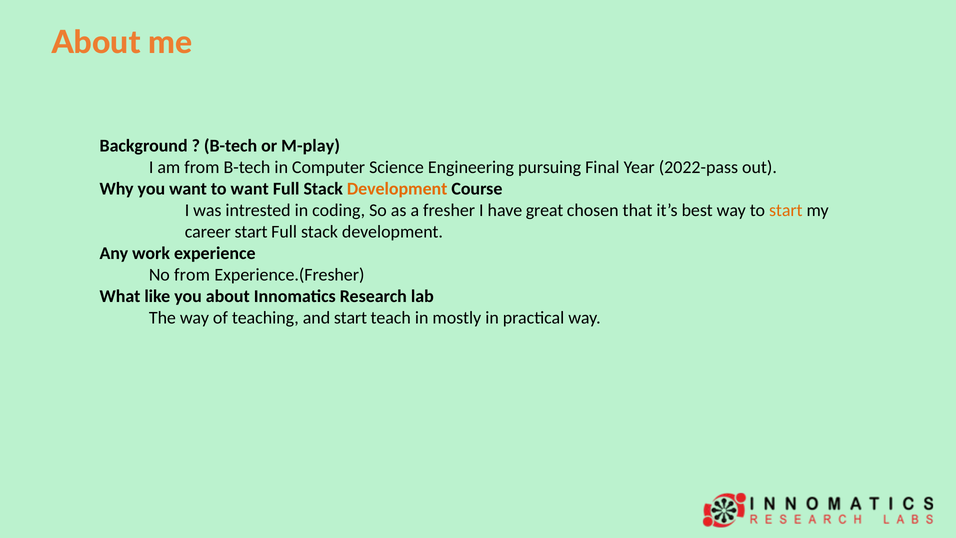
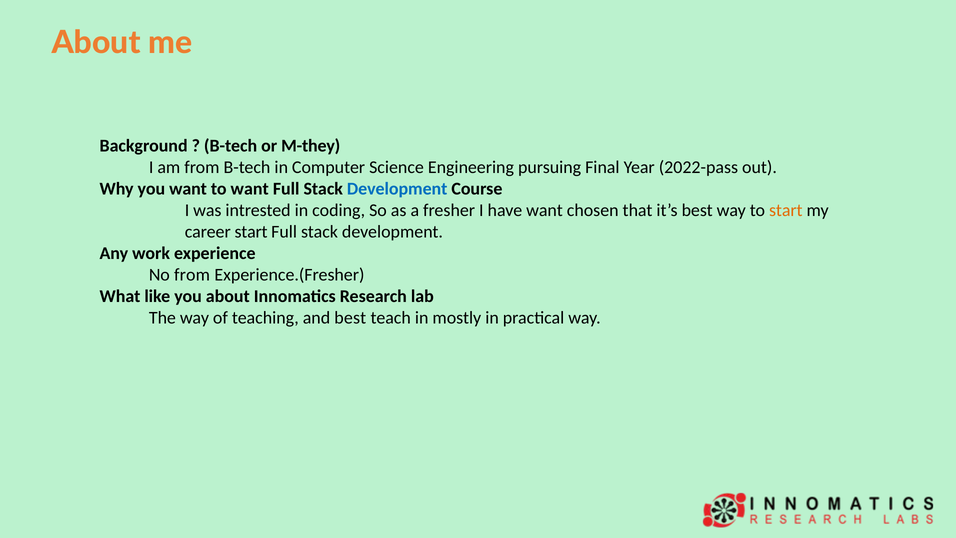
M-play: M-play -> M-they
Development at (397, 189) colour: orange -> blue
have great: great -> want
and start: start -> best
